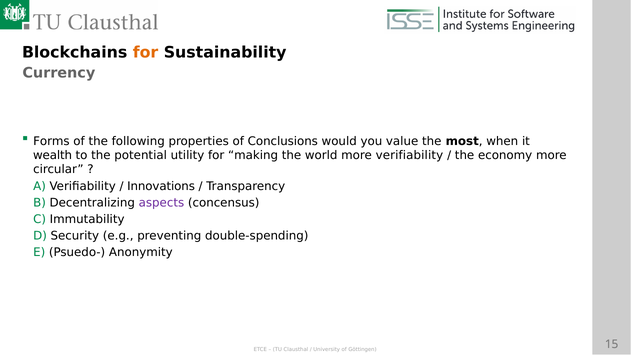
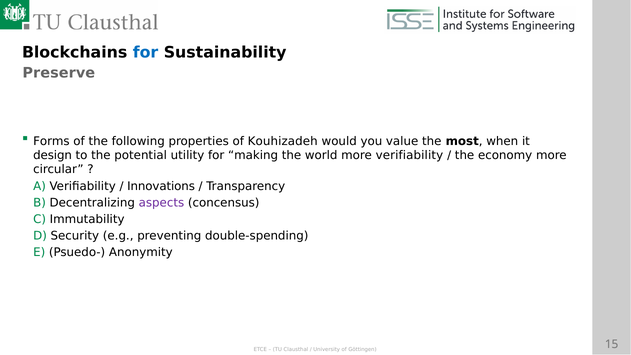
for at (146, 52) colour: orange -> blue
Currency: Currency -> Preserve
Conclusions: Conclusions -> Kouhizadeh
wealth: wealth -> design
